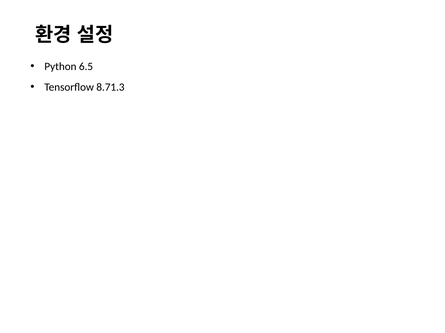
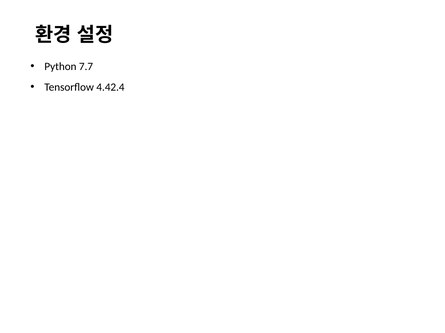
6.5: 6.5 -> 7.7
8.71.3: 8.71.3 -> 4.42.4
